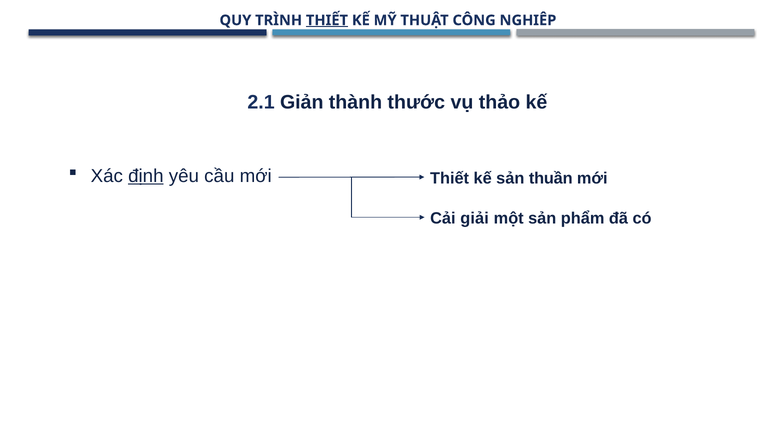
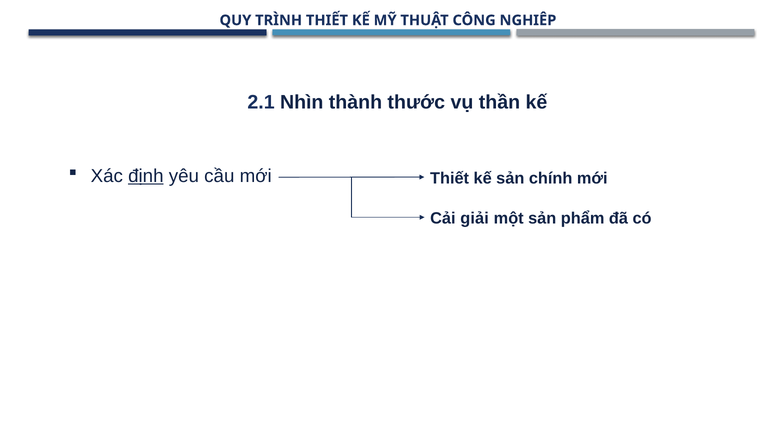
THIẾT at (327, 20) underline: present -> none
Giản: Giản -> Nhìn
thảo: thảo -> thần
thuần: thuần -> chính
